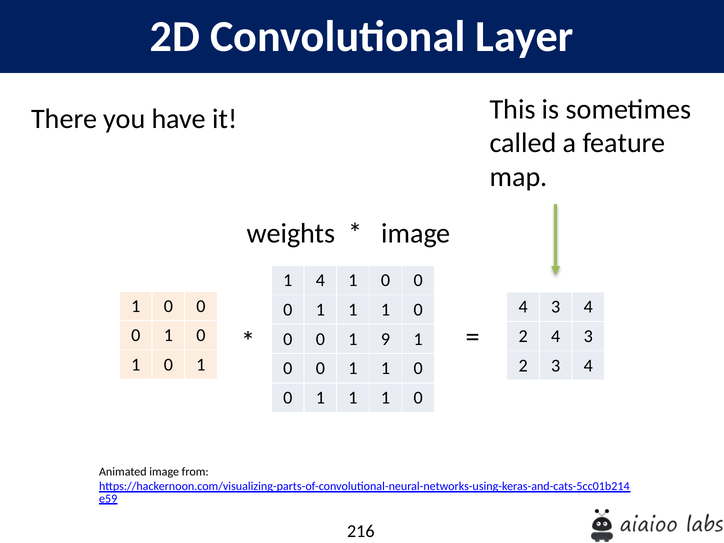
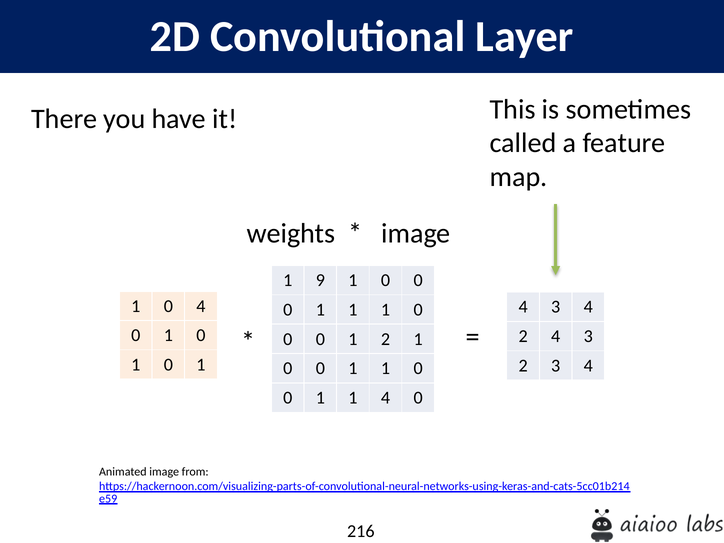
4 at (320, 280): 4 -> 9
0 at (201, 306): 0 -> 4
1 9: 9 -> 2
1 at (386, 398): 1 -> 4
